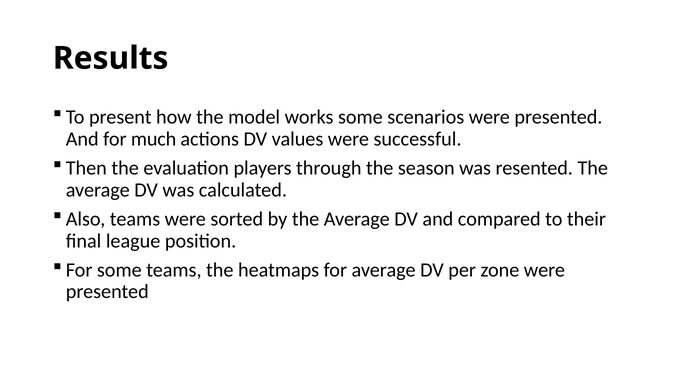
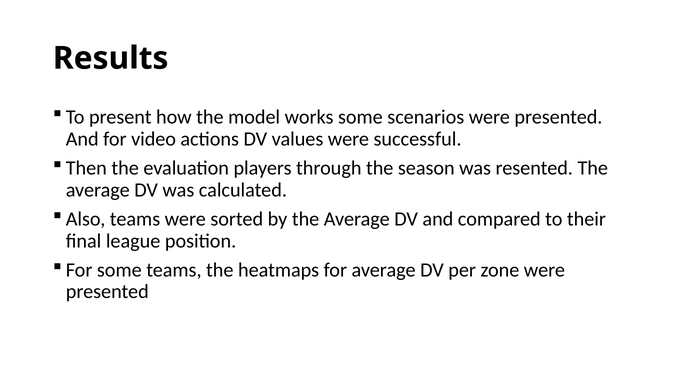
much: much -> video
